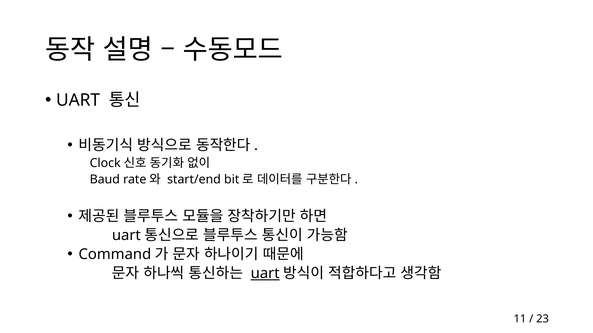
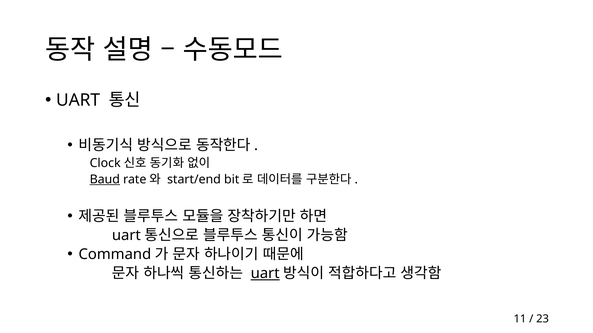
Baud underline: none -> present
